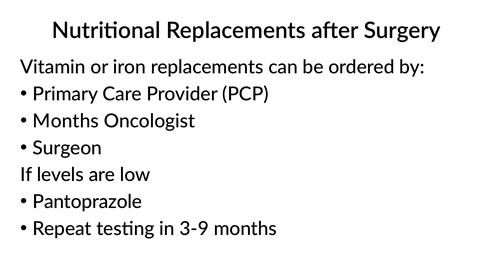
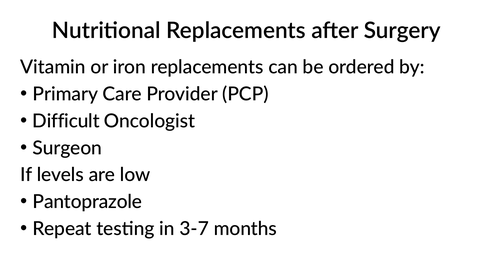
Months at (66, 121): Months -> Difficult
3-9: 3-9 -> 3-7
